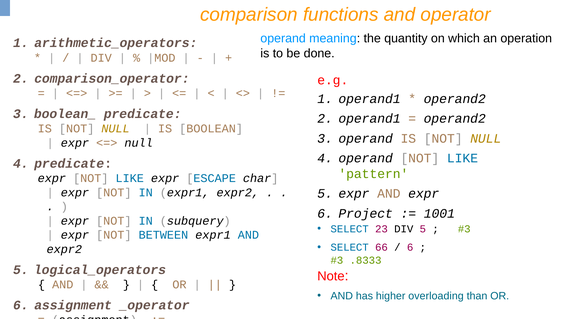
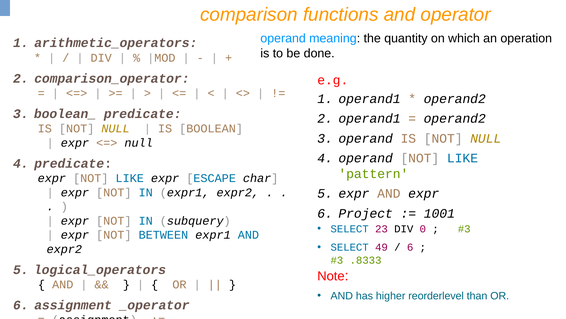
DIV 5: 5 -> 0
66: 66 -> 49
overloading: overloading -> reorderlevel
